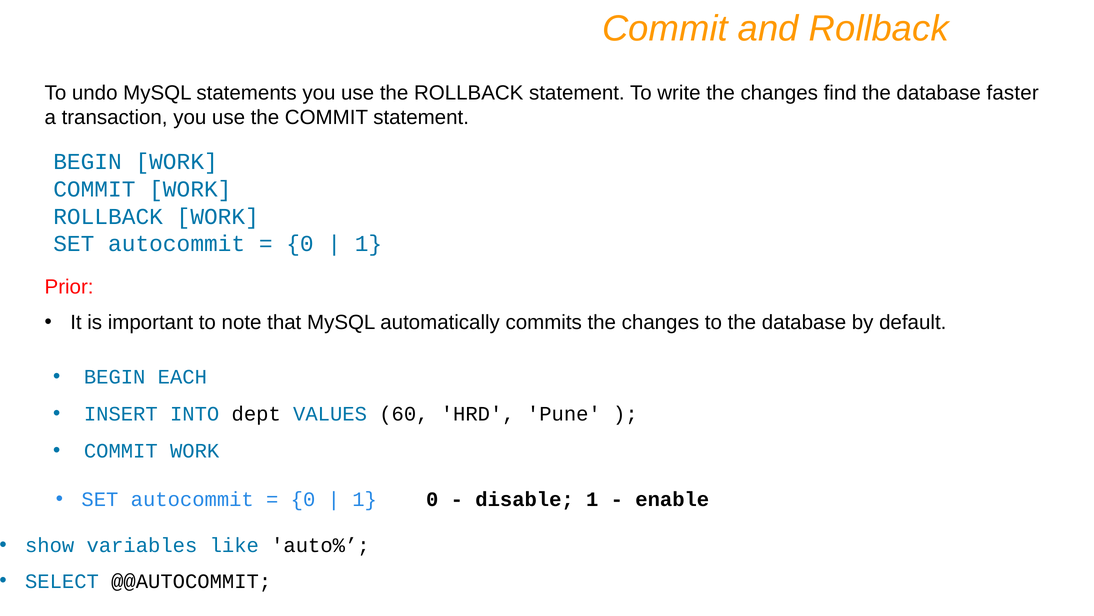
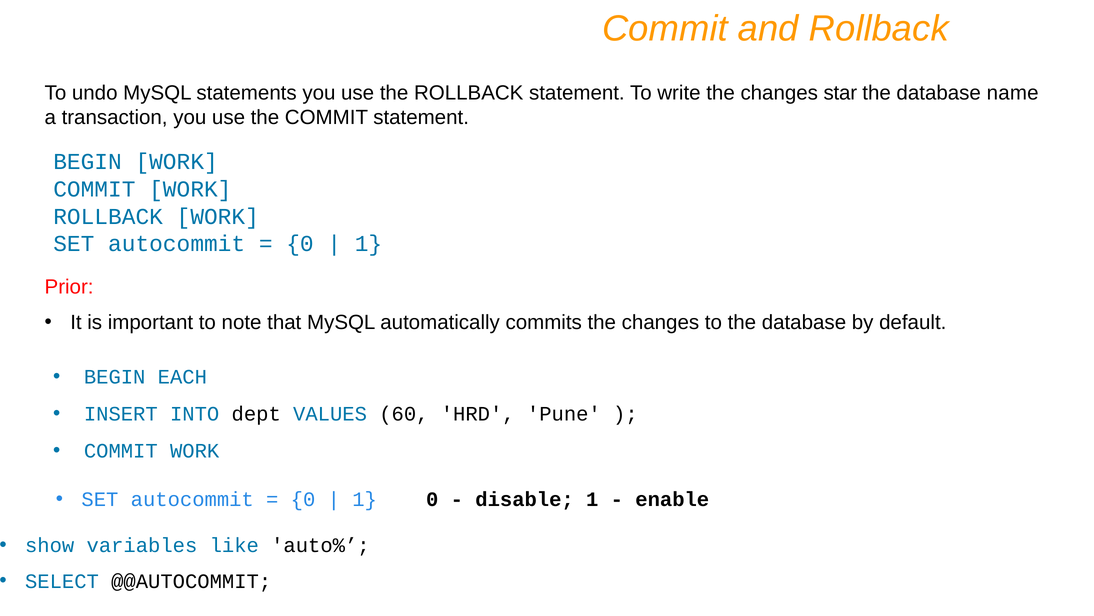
find: find -> star
faster: faster -> name
